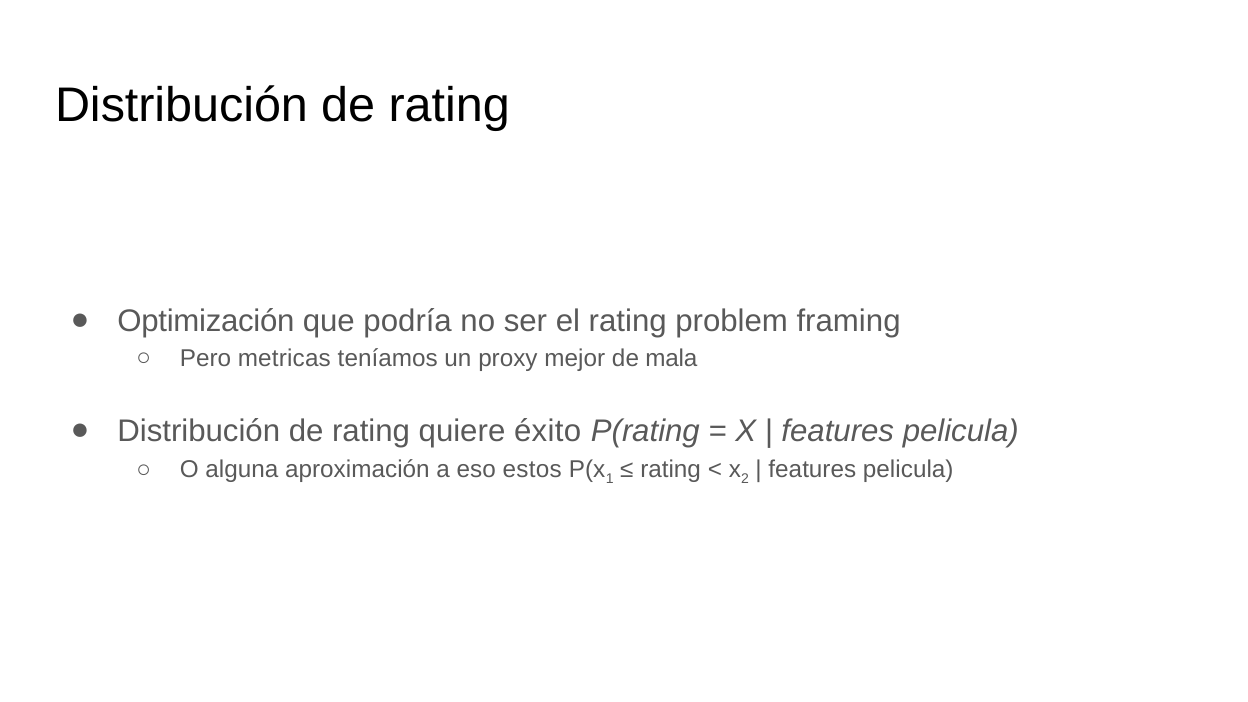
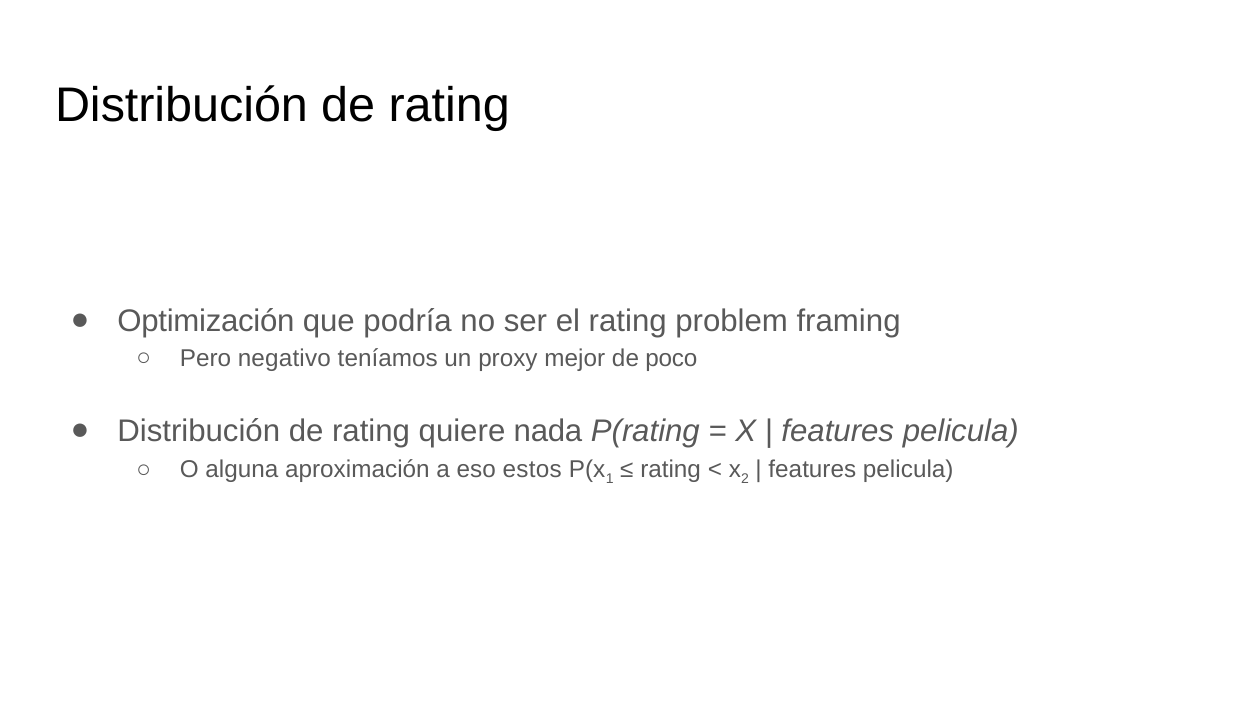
metricas: metricas -> negativo
mala: mala -> poco
éxito: éxito -> nada
